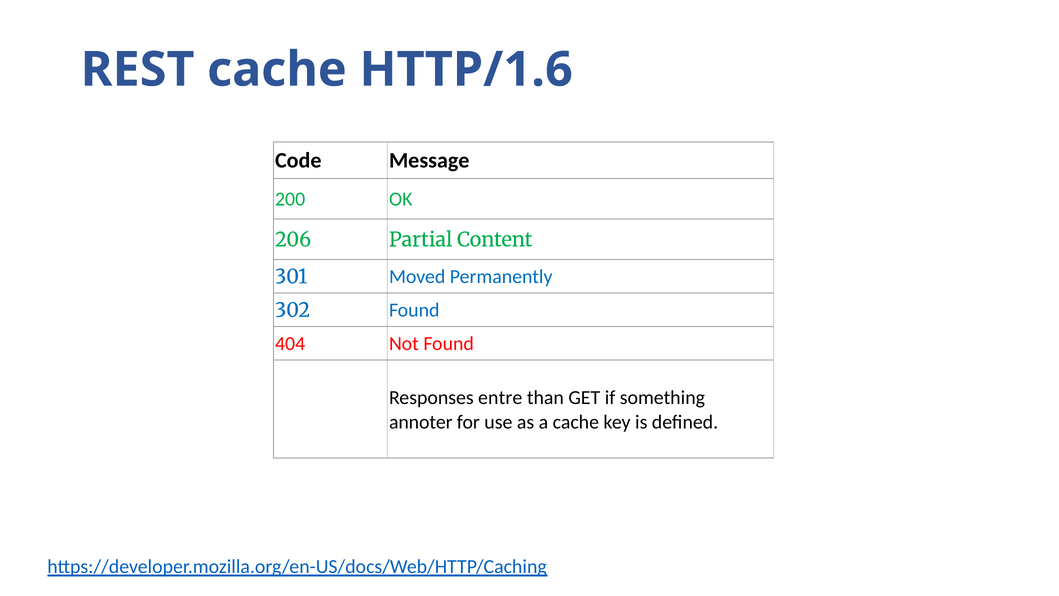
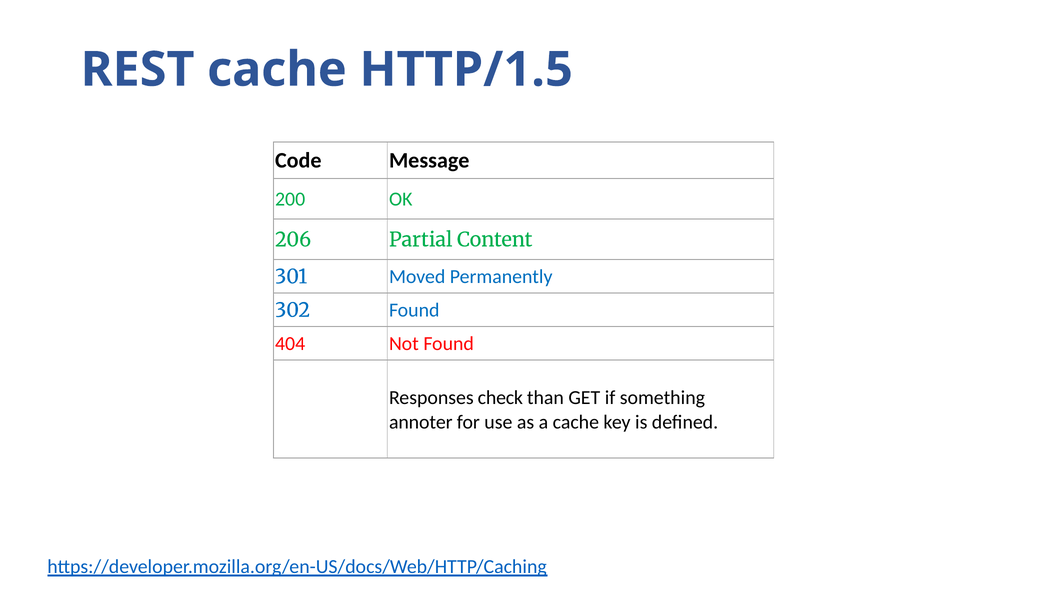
HTTP/1.6: HTTP/1.6 -> HTTP/1.5
entre: entre -> check
